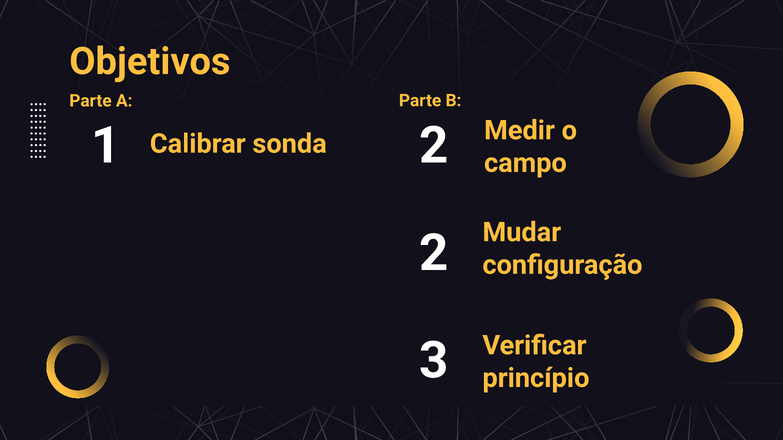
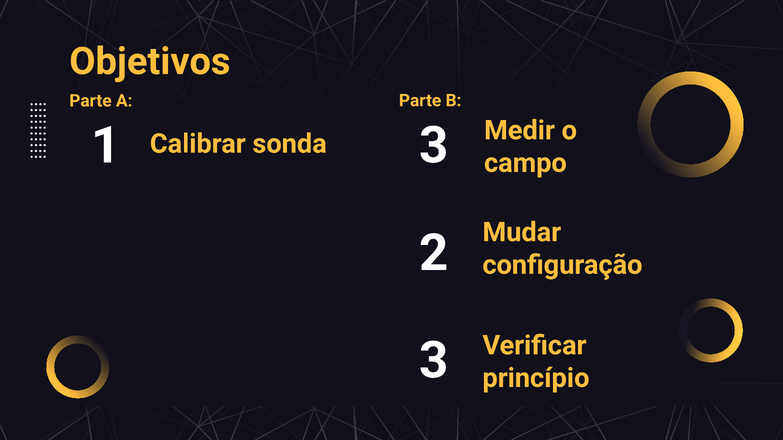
1 2: 2 -> 3
